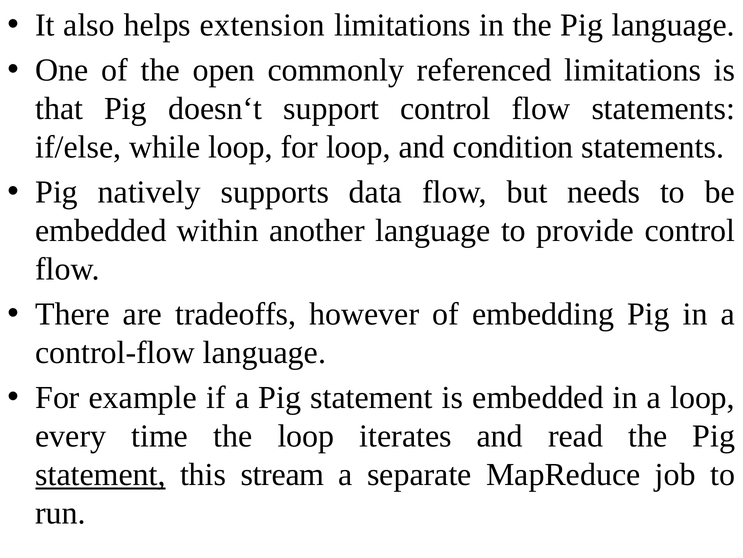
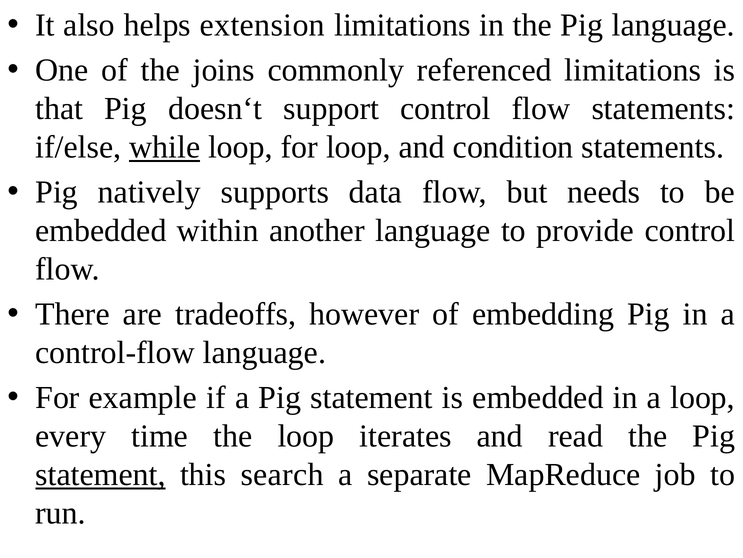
open: open -> joins
while underline: none -> present
stream: stream -> search
